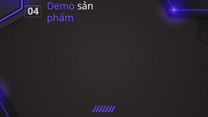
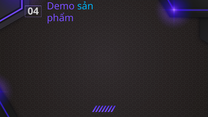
sản colour: white -> light blue
